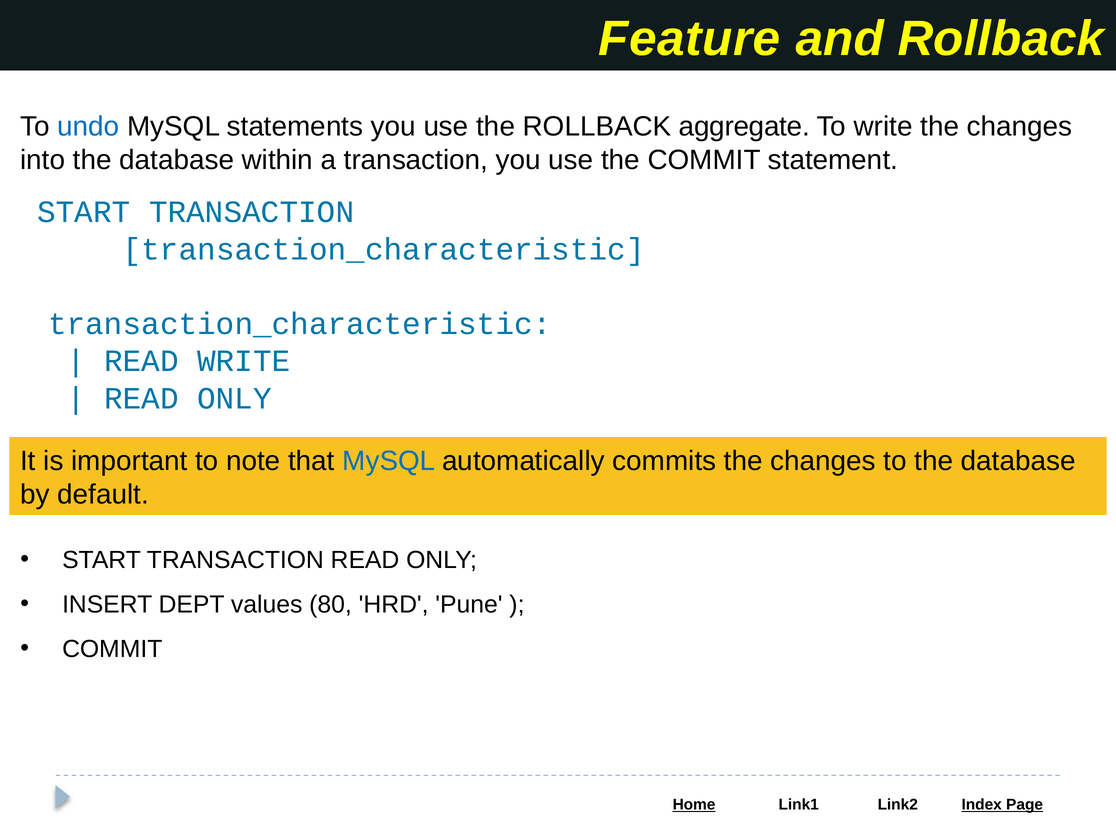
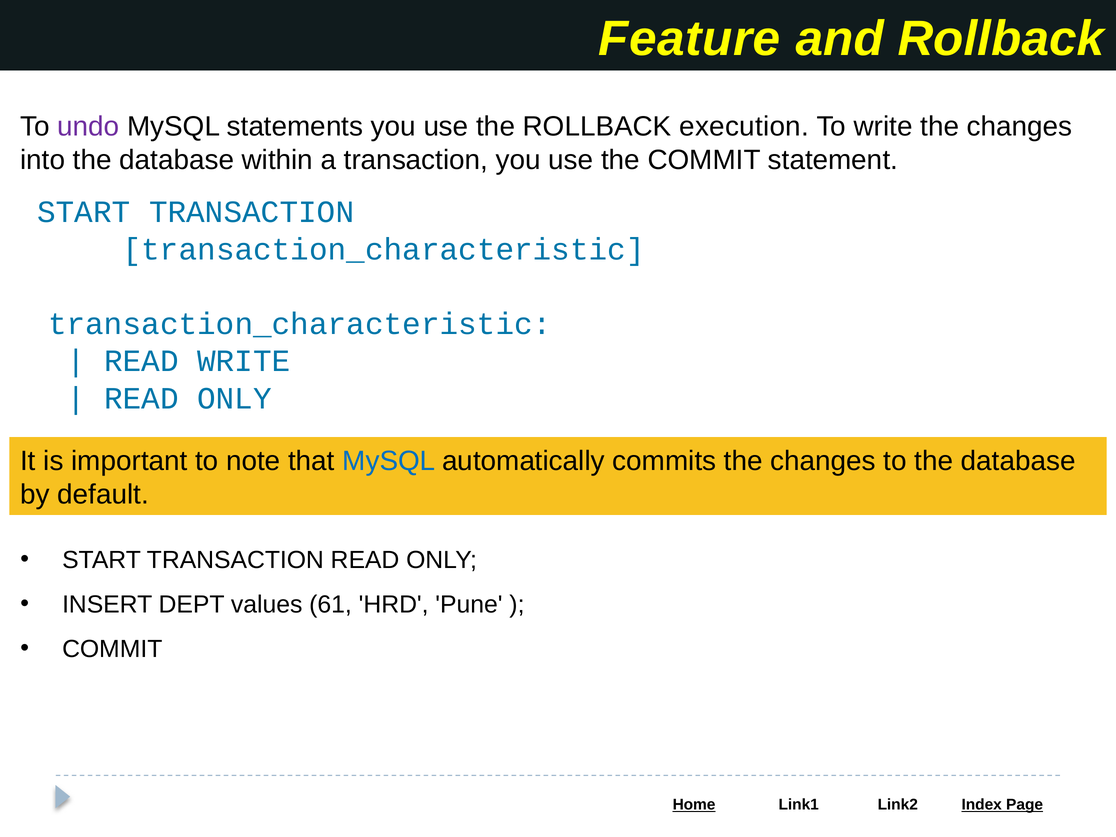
undo colour: blue -> purple
aggregate: aggregate -> execution
80: 80 -> 61
